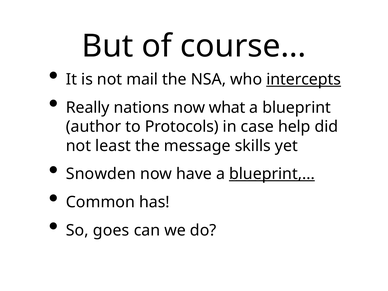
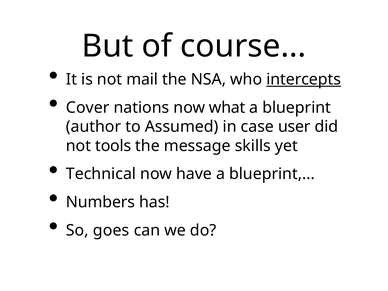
Really: Really -> Cover
Protocols: Protocols -> Assumed
help: help -> user
least: least -> tools
Snowden: Snowden -> Technical
blueprint at (272, 174) underline: present -> none
Common: Common -> Numbers
